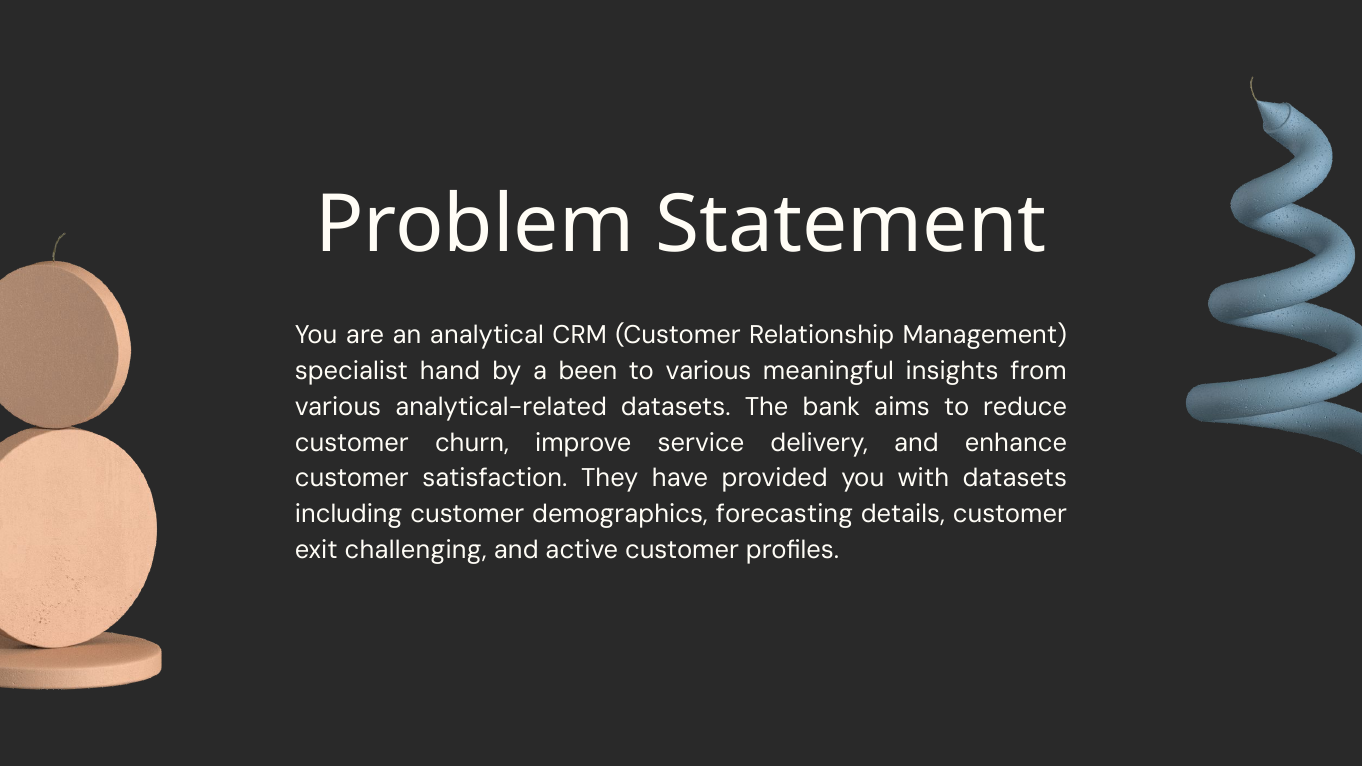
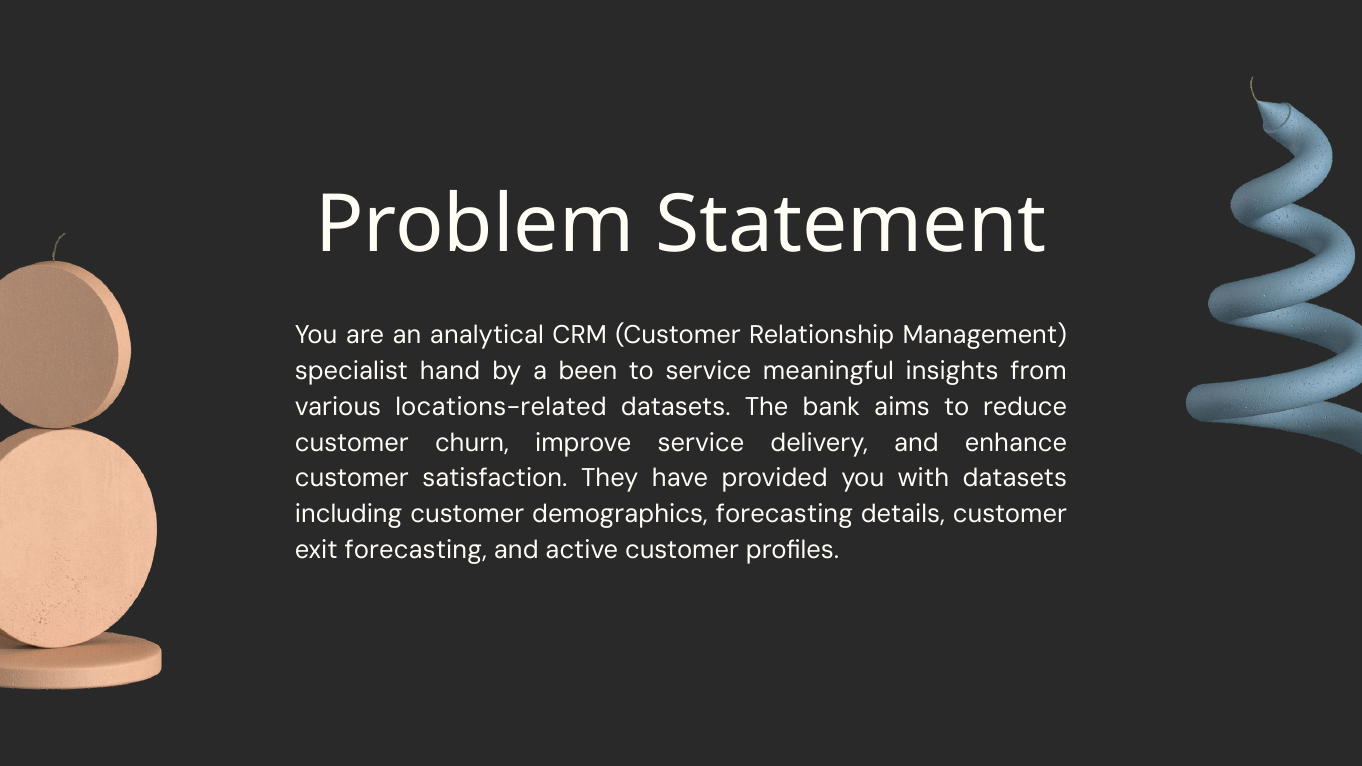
to various: various -> service
analytical-related: analytical-related -> locations-related
exit challenging: challenging -> forecasting
